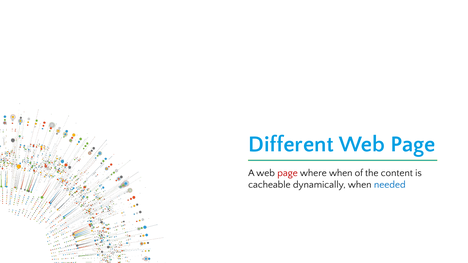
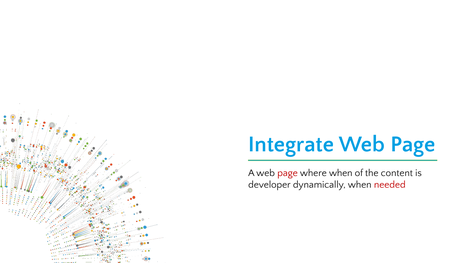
Different: Different -> Integrate
cacheable: cacheable -> developer
needed colour: blue -> red
